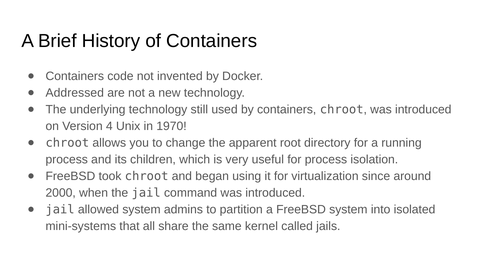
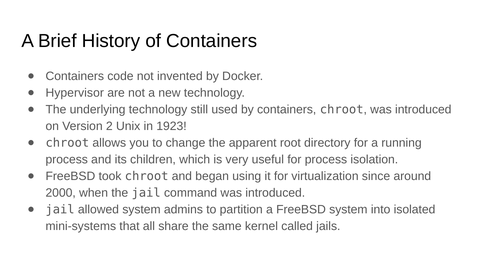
Addressed: Addressed -> Hypervisor
4: 4 -> 2
1970: 1970 -> 1923
